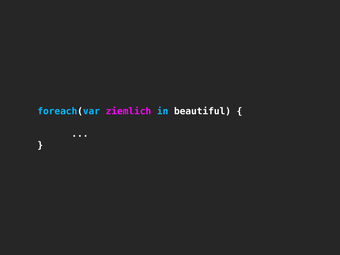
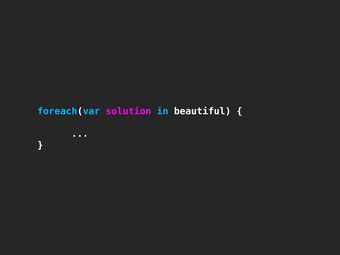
ziemlich: ziemlich -> solution
